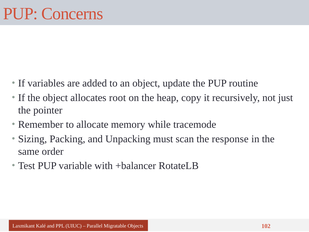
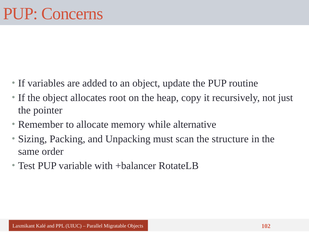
tracemode: tracemode -> alternative
response: response -> structure
